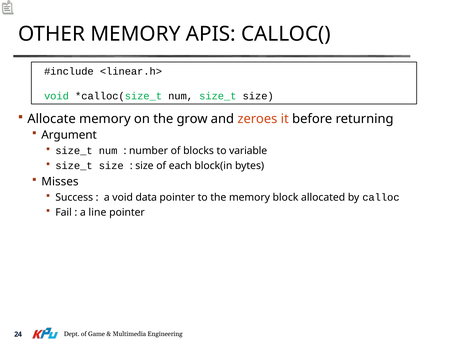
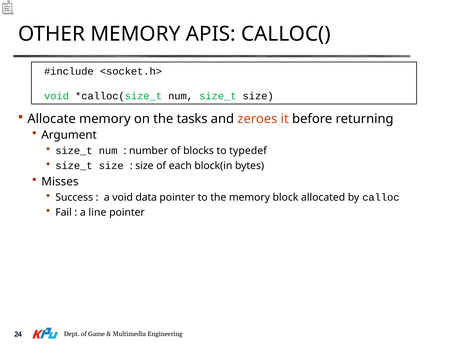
<linear.h>: <linear.h> -> <socket.h>
grow: grow -> tasks
variable: variable -> typedef
